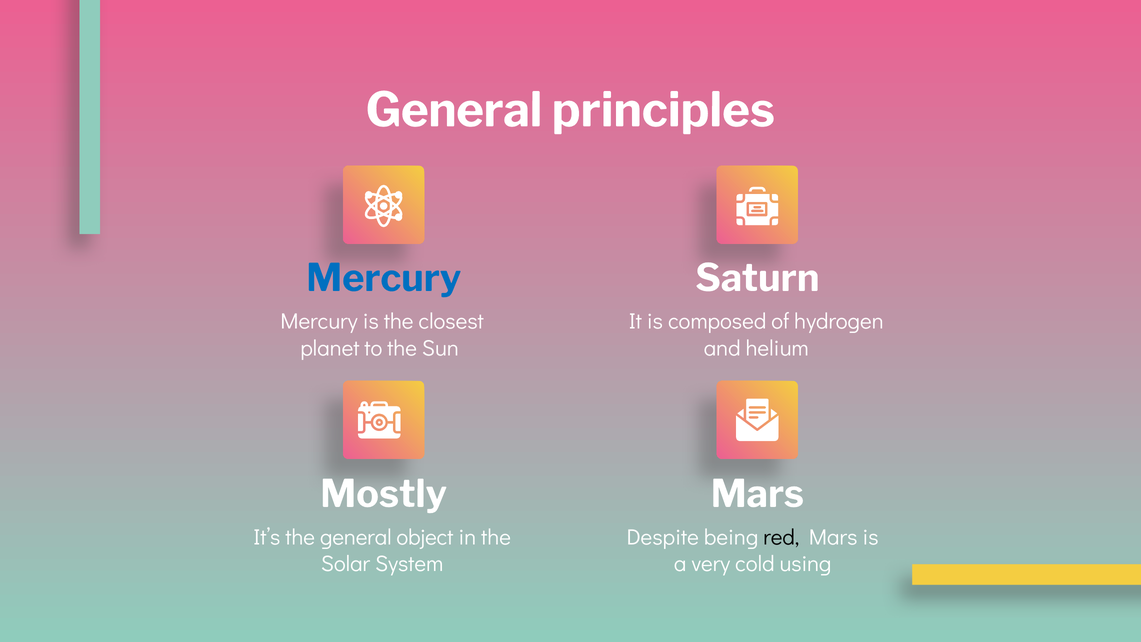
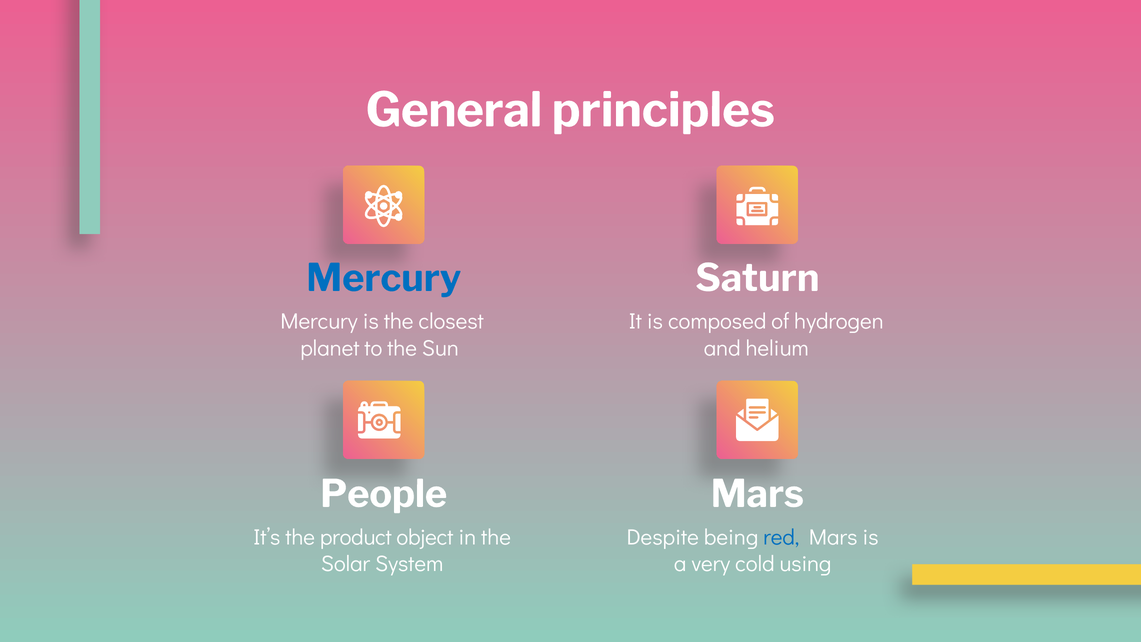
Mostly: Mostly -> People
the general: general -> product
red colour: black -> blue
